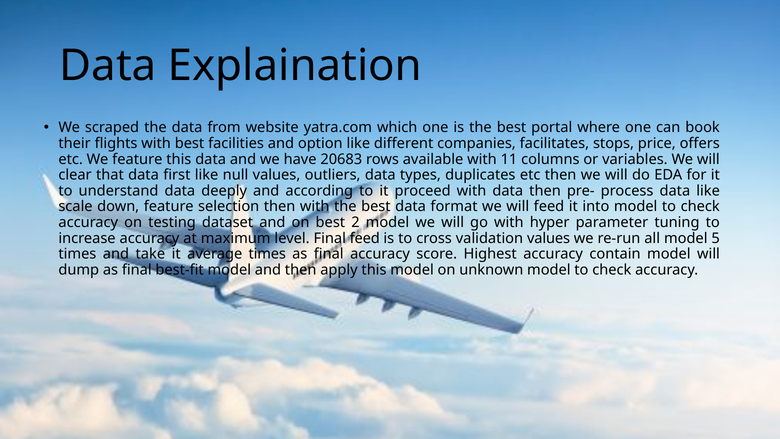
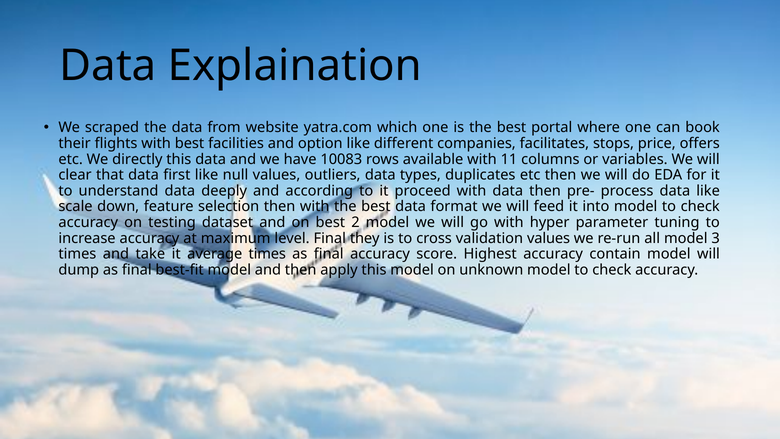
We feature: feature -> directly
20683: 20683 -> 10083
Final feed: feed -> they
5: 5 -> 3
